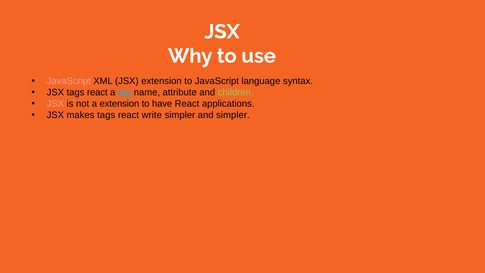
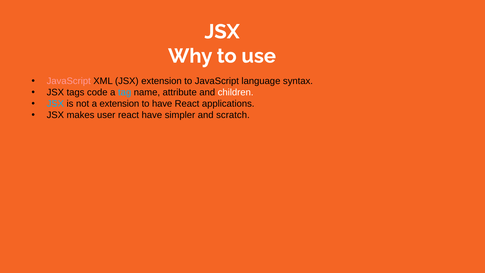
JSX tags react: react -> code
children colour: light green -> white
JSX at (55, 104) colour: pink -> light blue
makes tags: tags -> user
react write: write -> have
and simpler: simpler -> scratch
